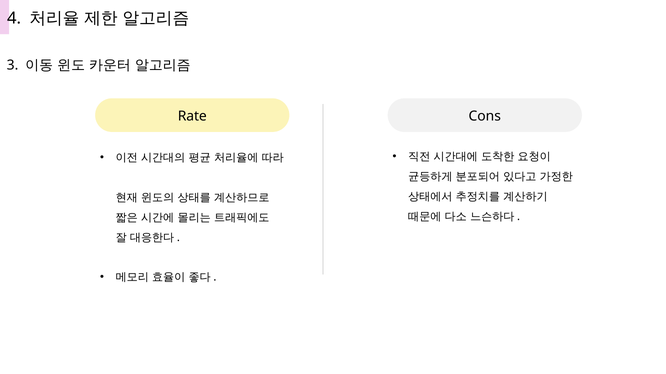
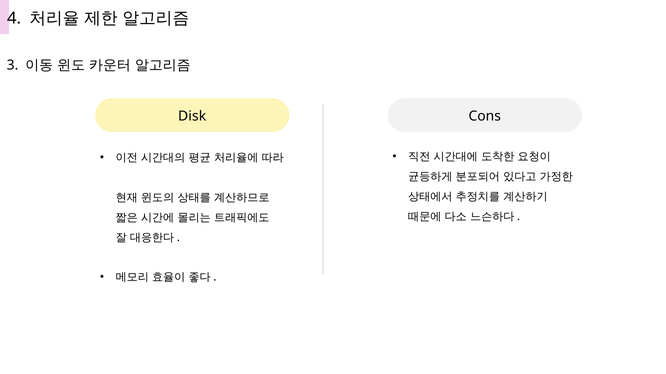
Rate: Rate -> Disk
